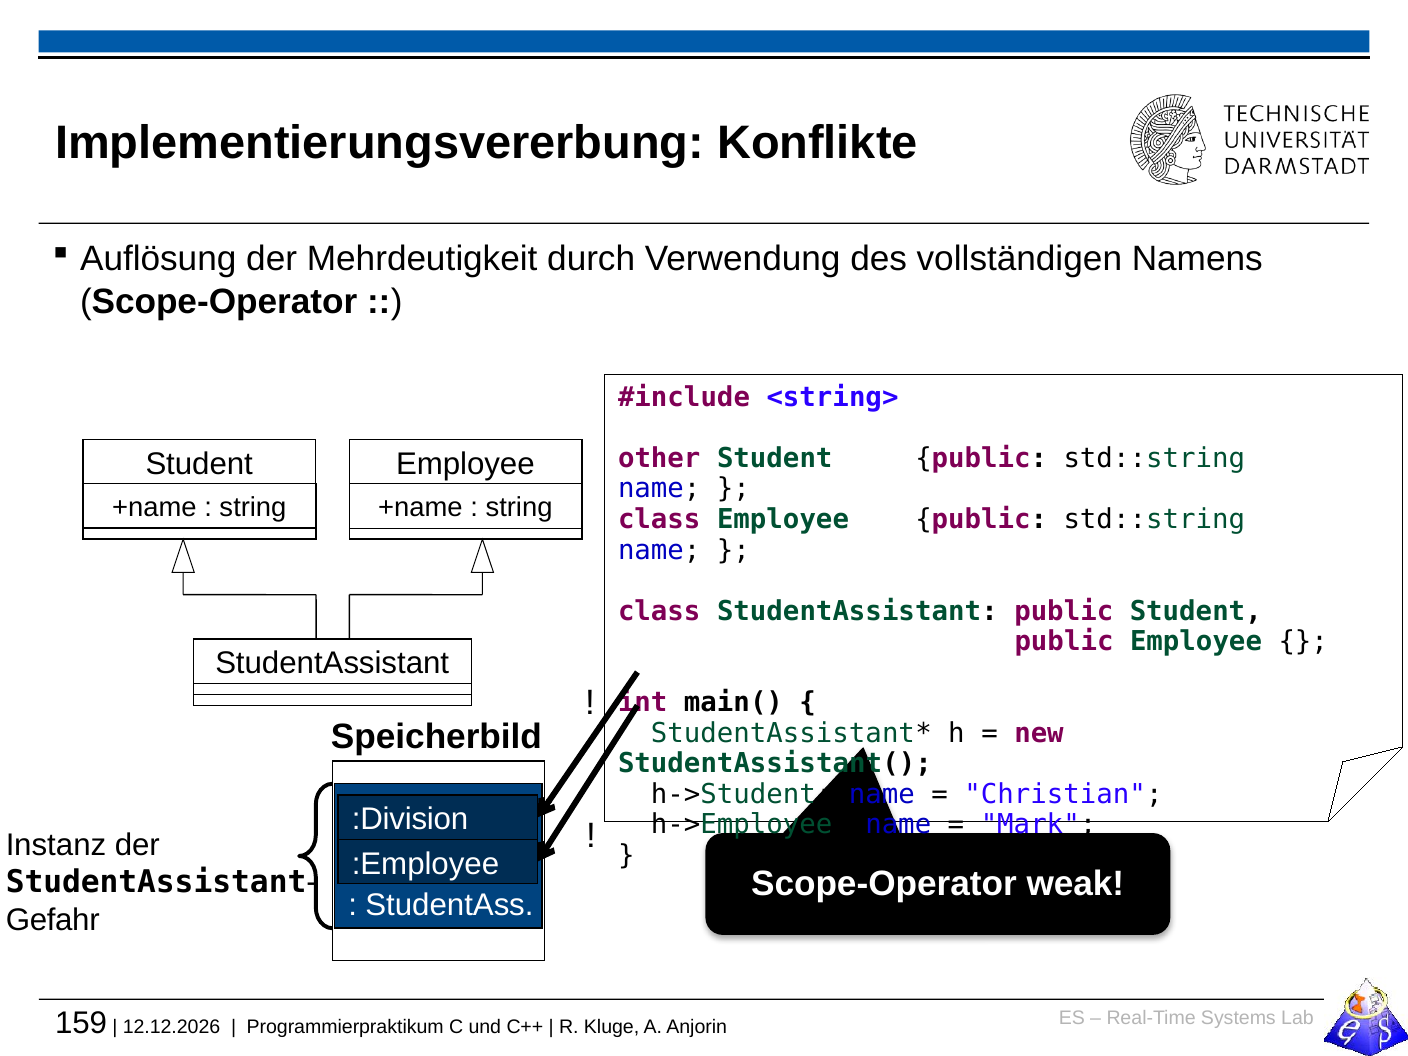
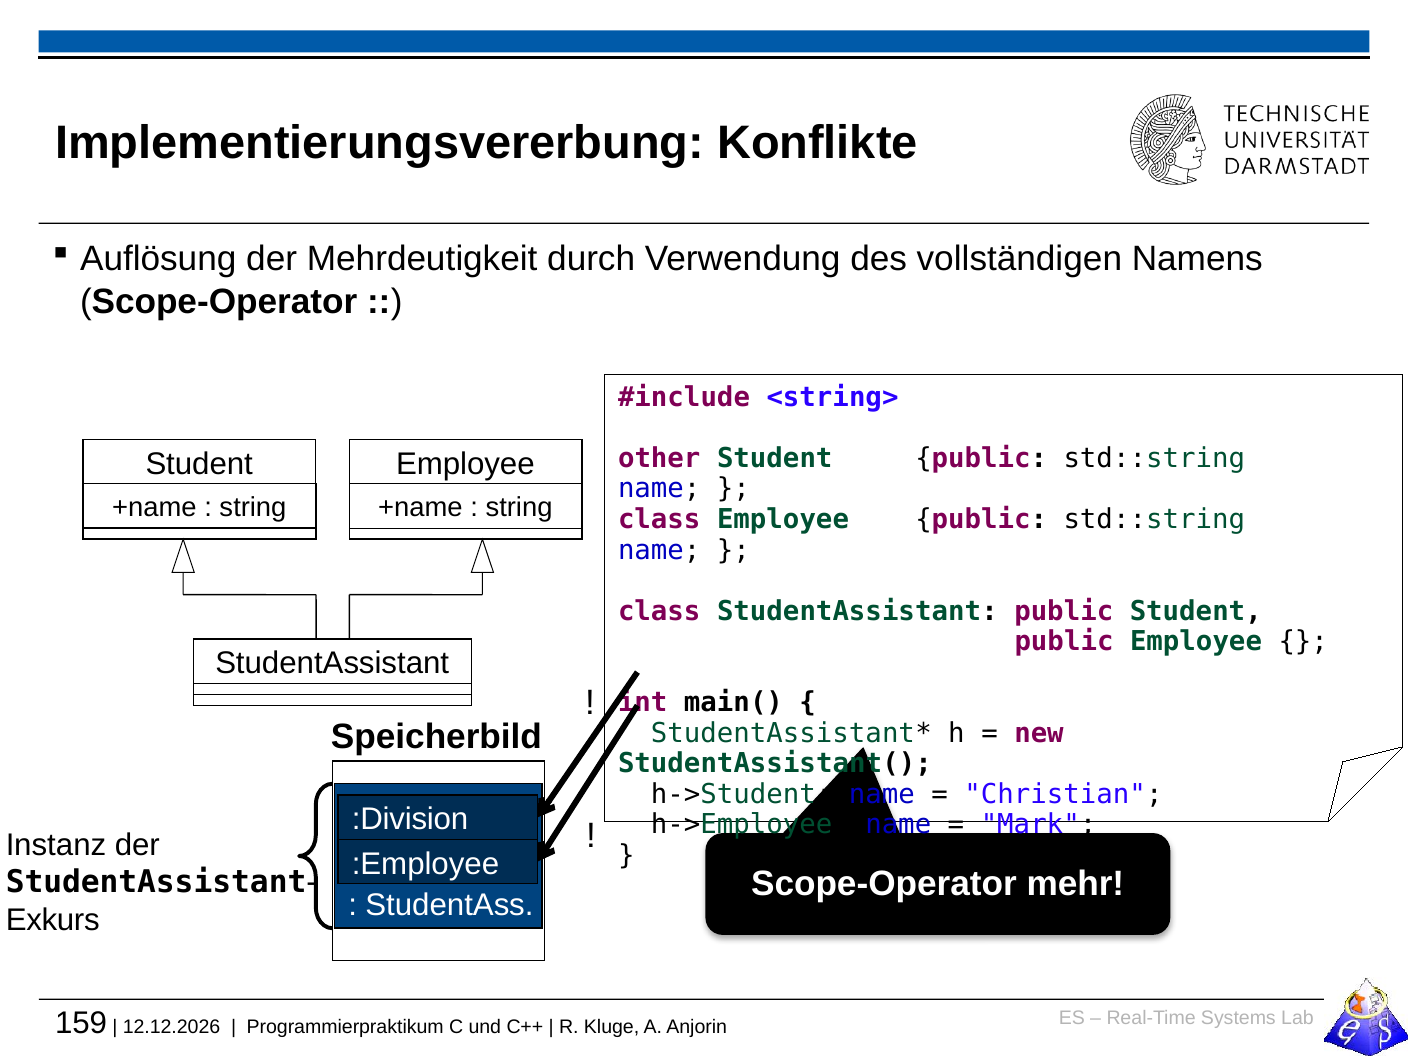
weak: weak -> mehr
Gefahr: Gefahr -> Exkurs
